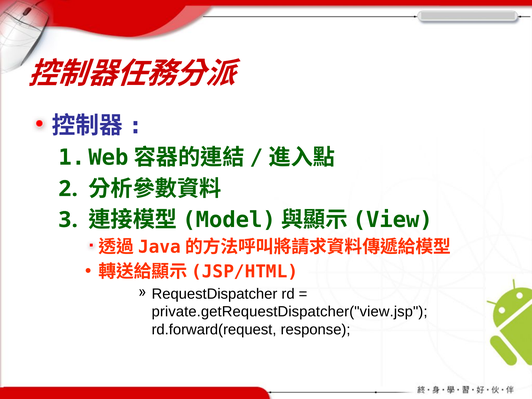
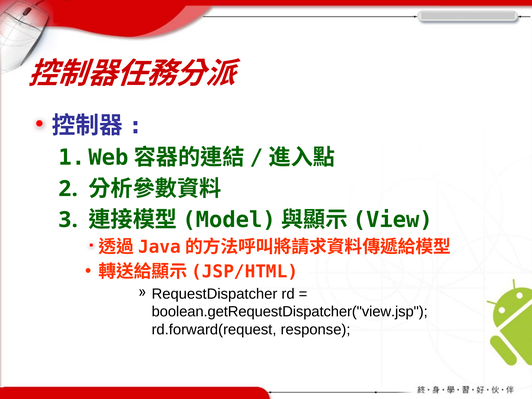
private.getRequestDispatcher("view.jsp: private.getRequestDispatcher("view.jsp -> boolean.getRequestDispatcher("view.jsp
